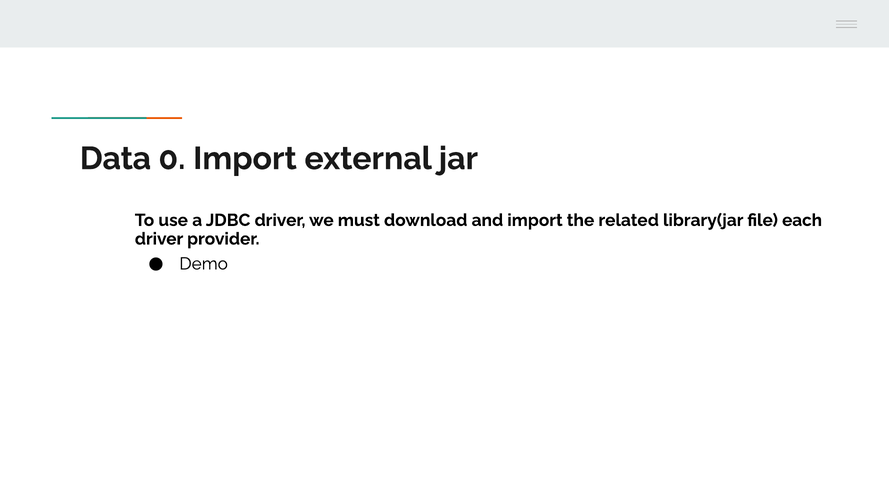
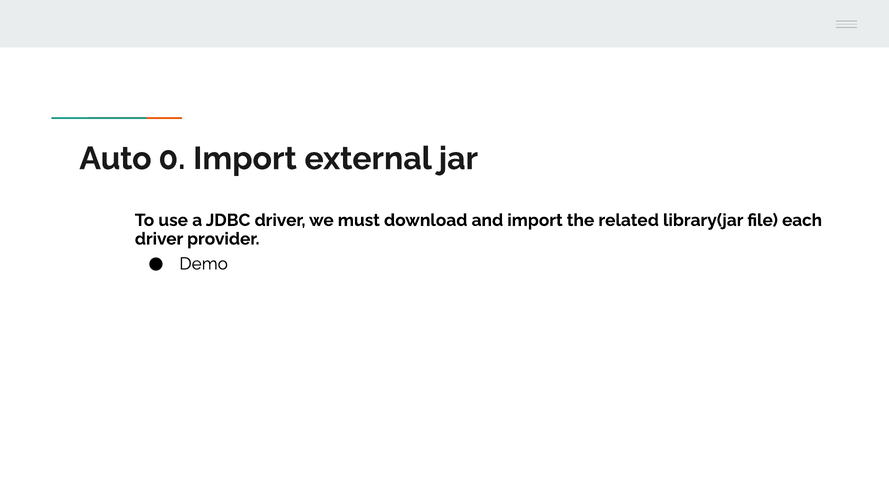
Data: Data -> Auto
